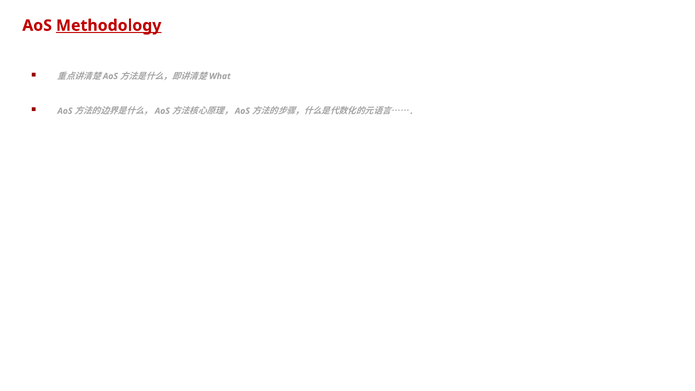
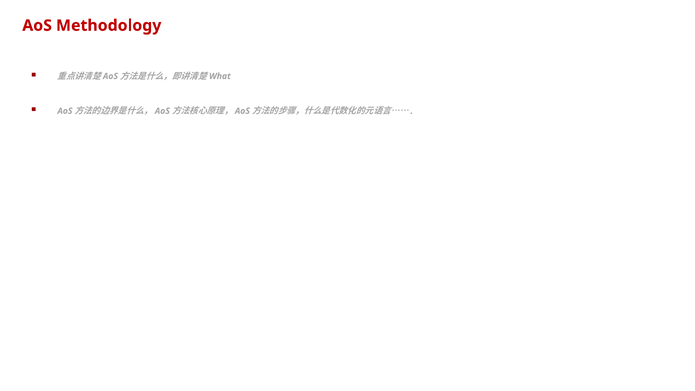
Methodology underline: present -> none
